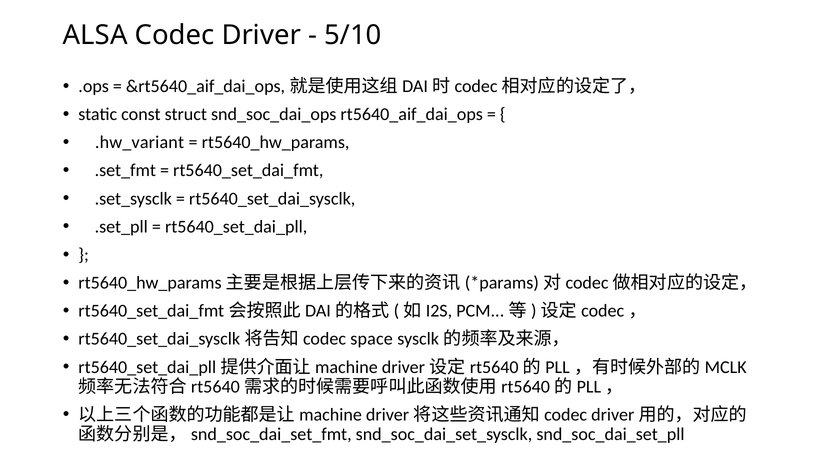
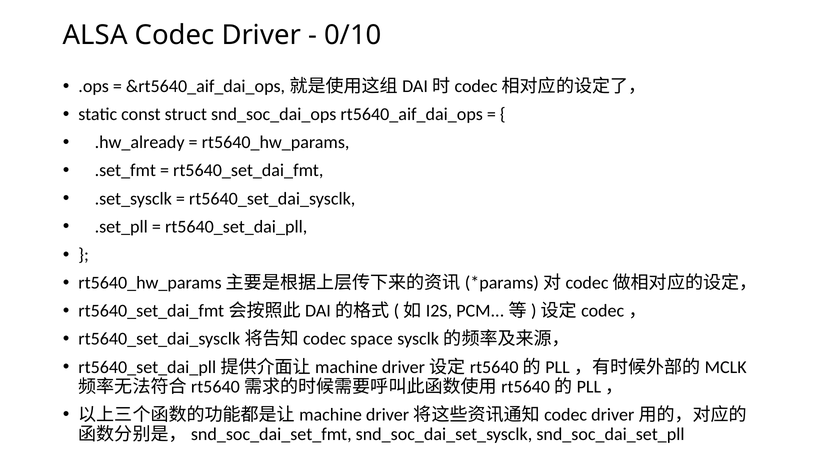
5/10: 5/10 -> 0/10
.hw_variant: .hw_variant -> .hw_already
